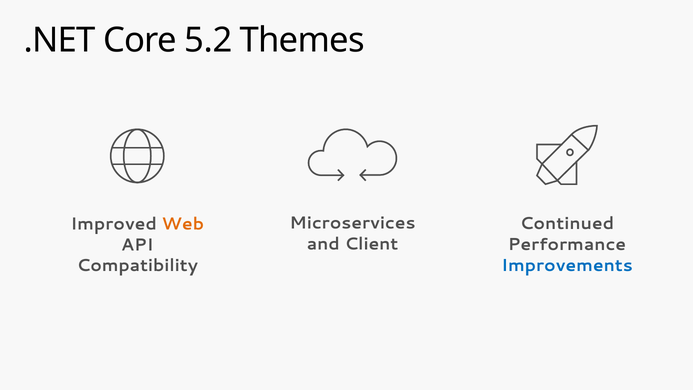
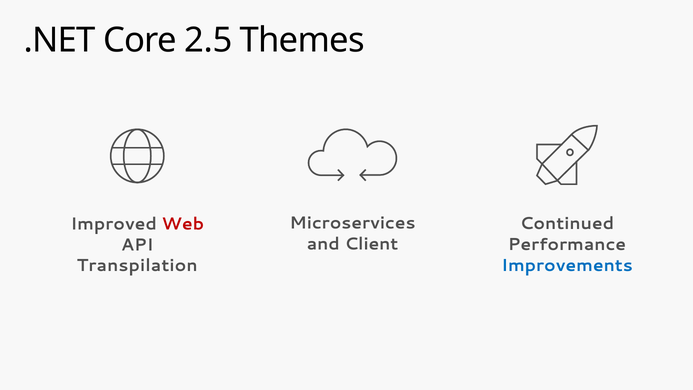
5.2: 5.2 -> 2.5
Web colour: orange -> red
Compatibility: Compatibility -> Transpilation
